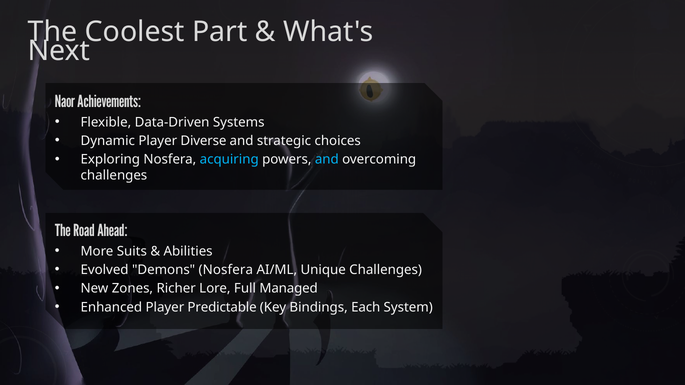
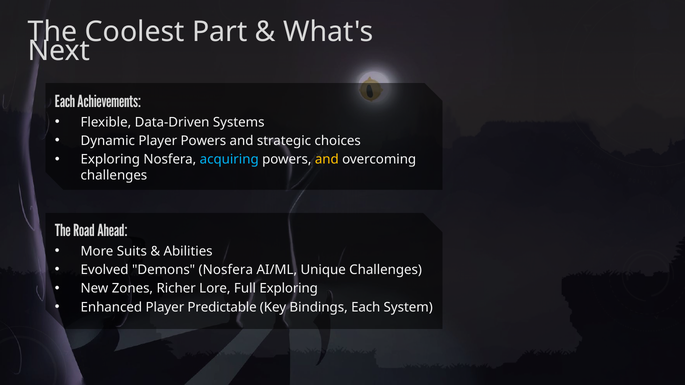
Naor at (65, 102): Naor -> Each
Player Diverse: Diverse -> Powers
and at (327, 160) colour: light blue -> yellow
Full Managed: Managed -> Exploring
